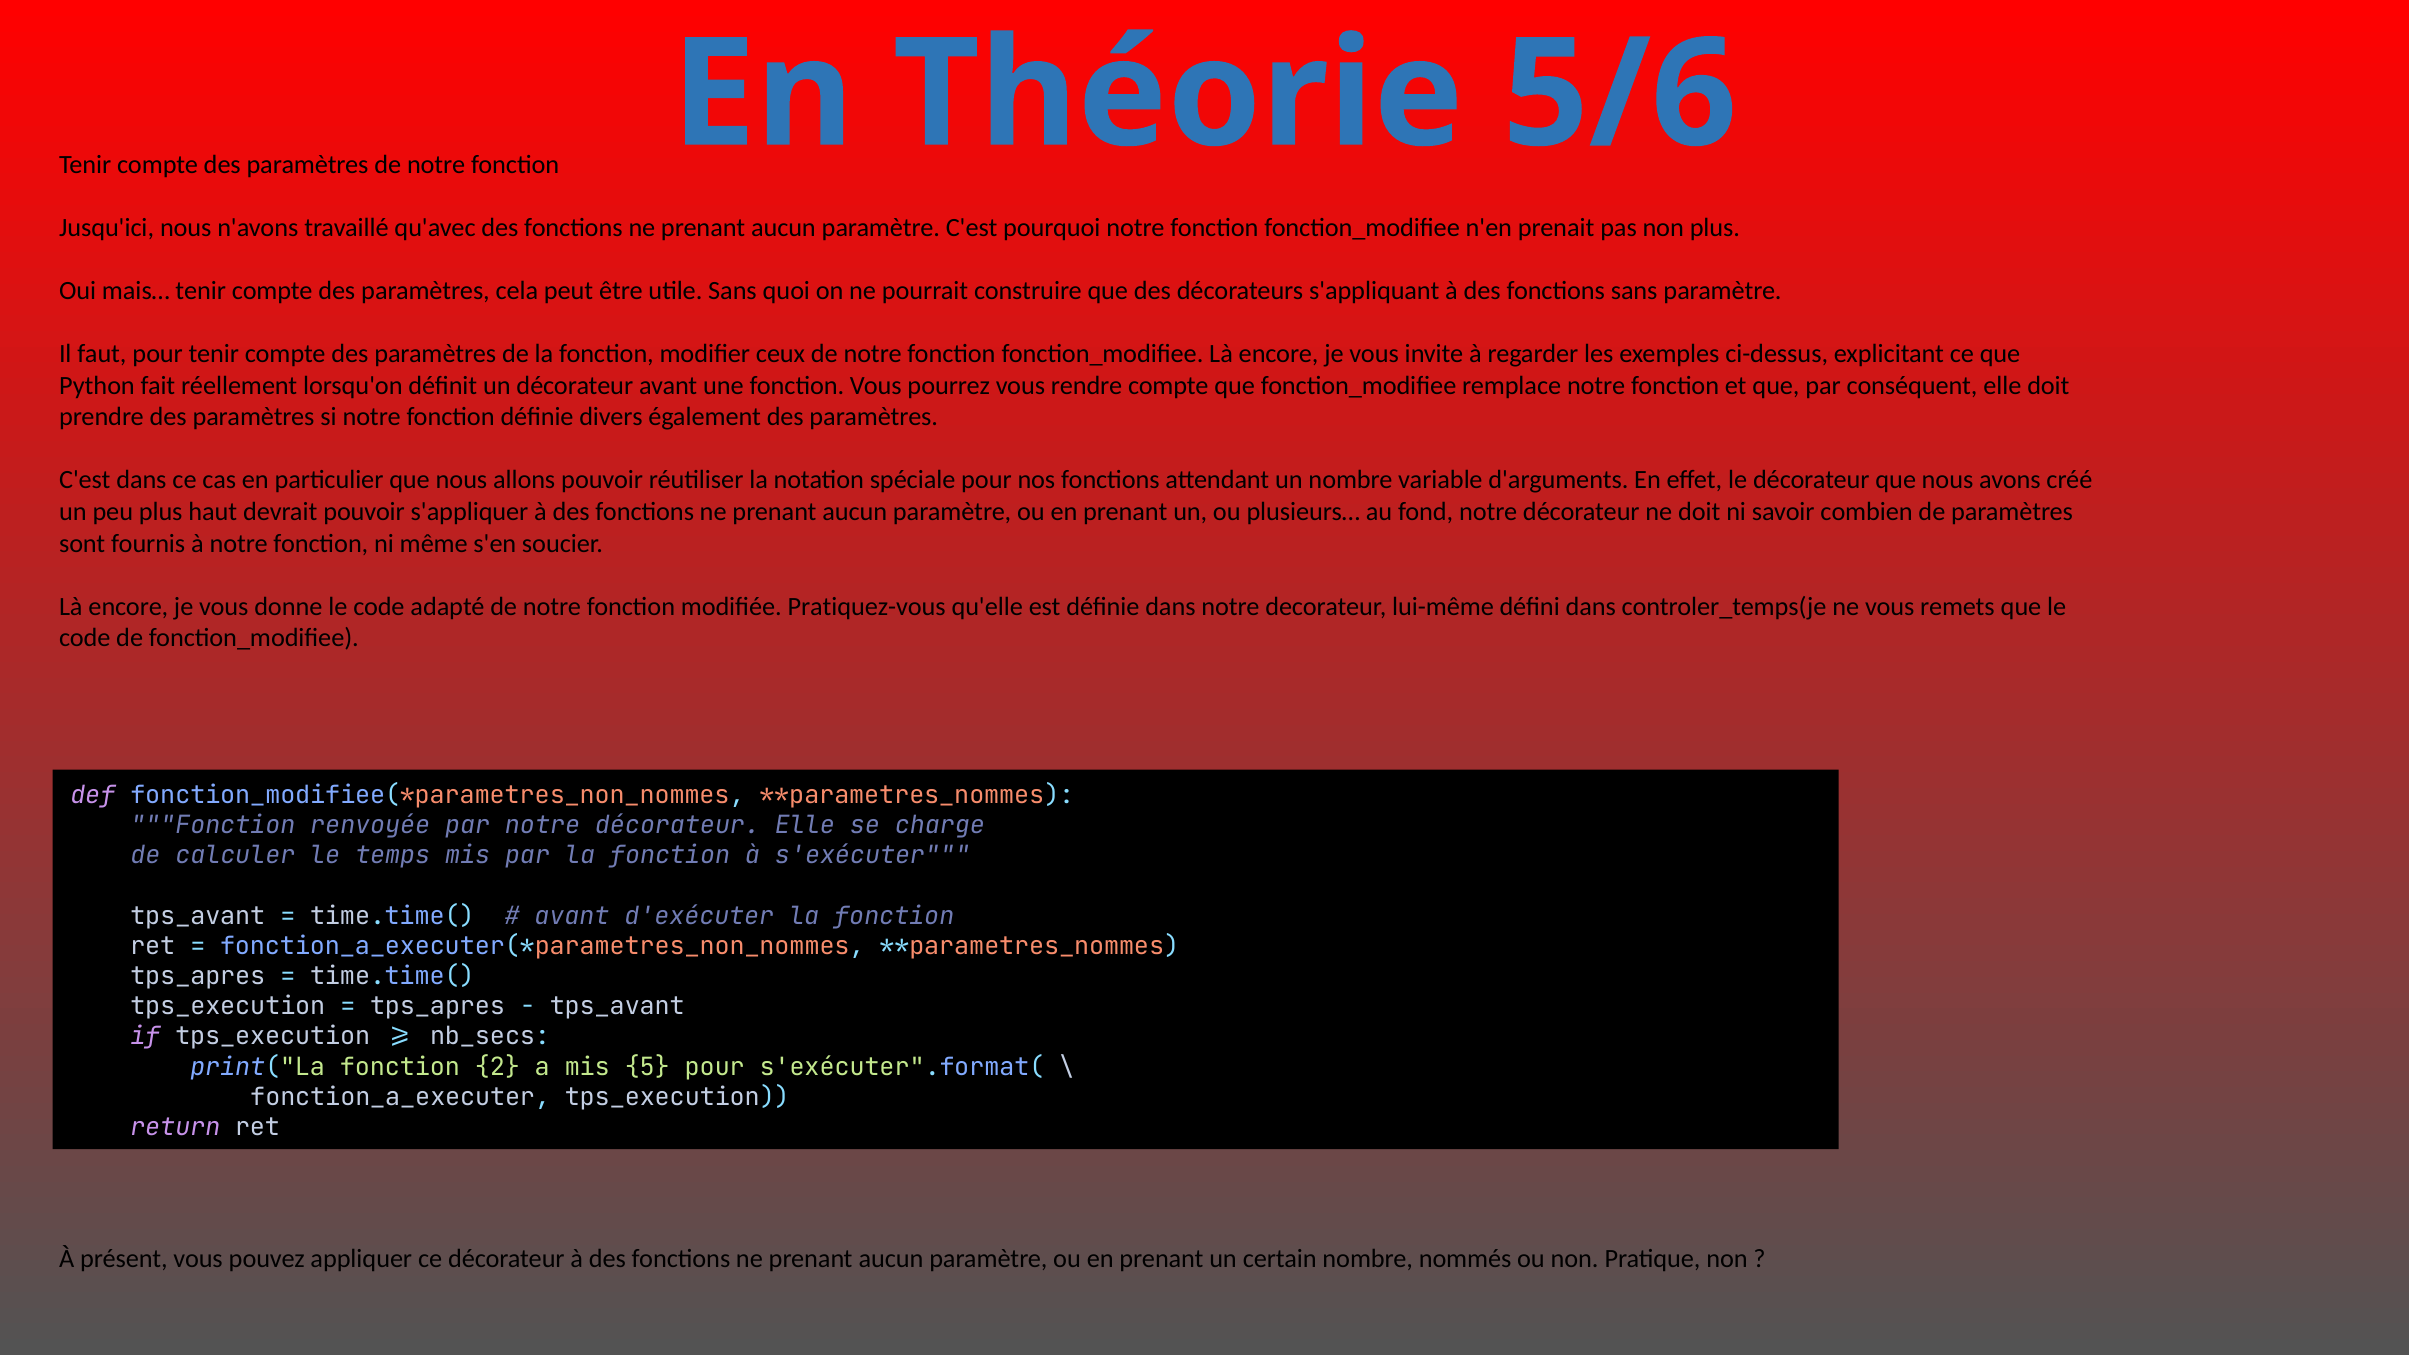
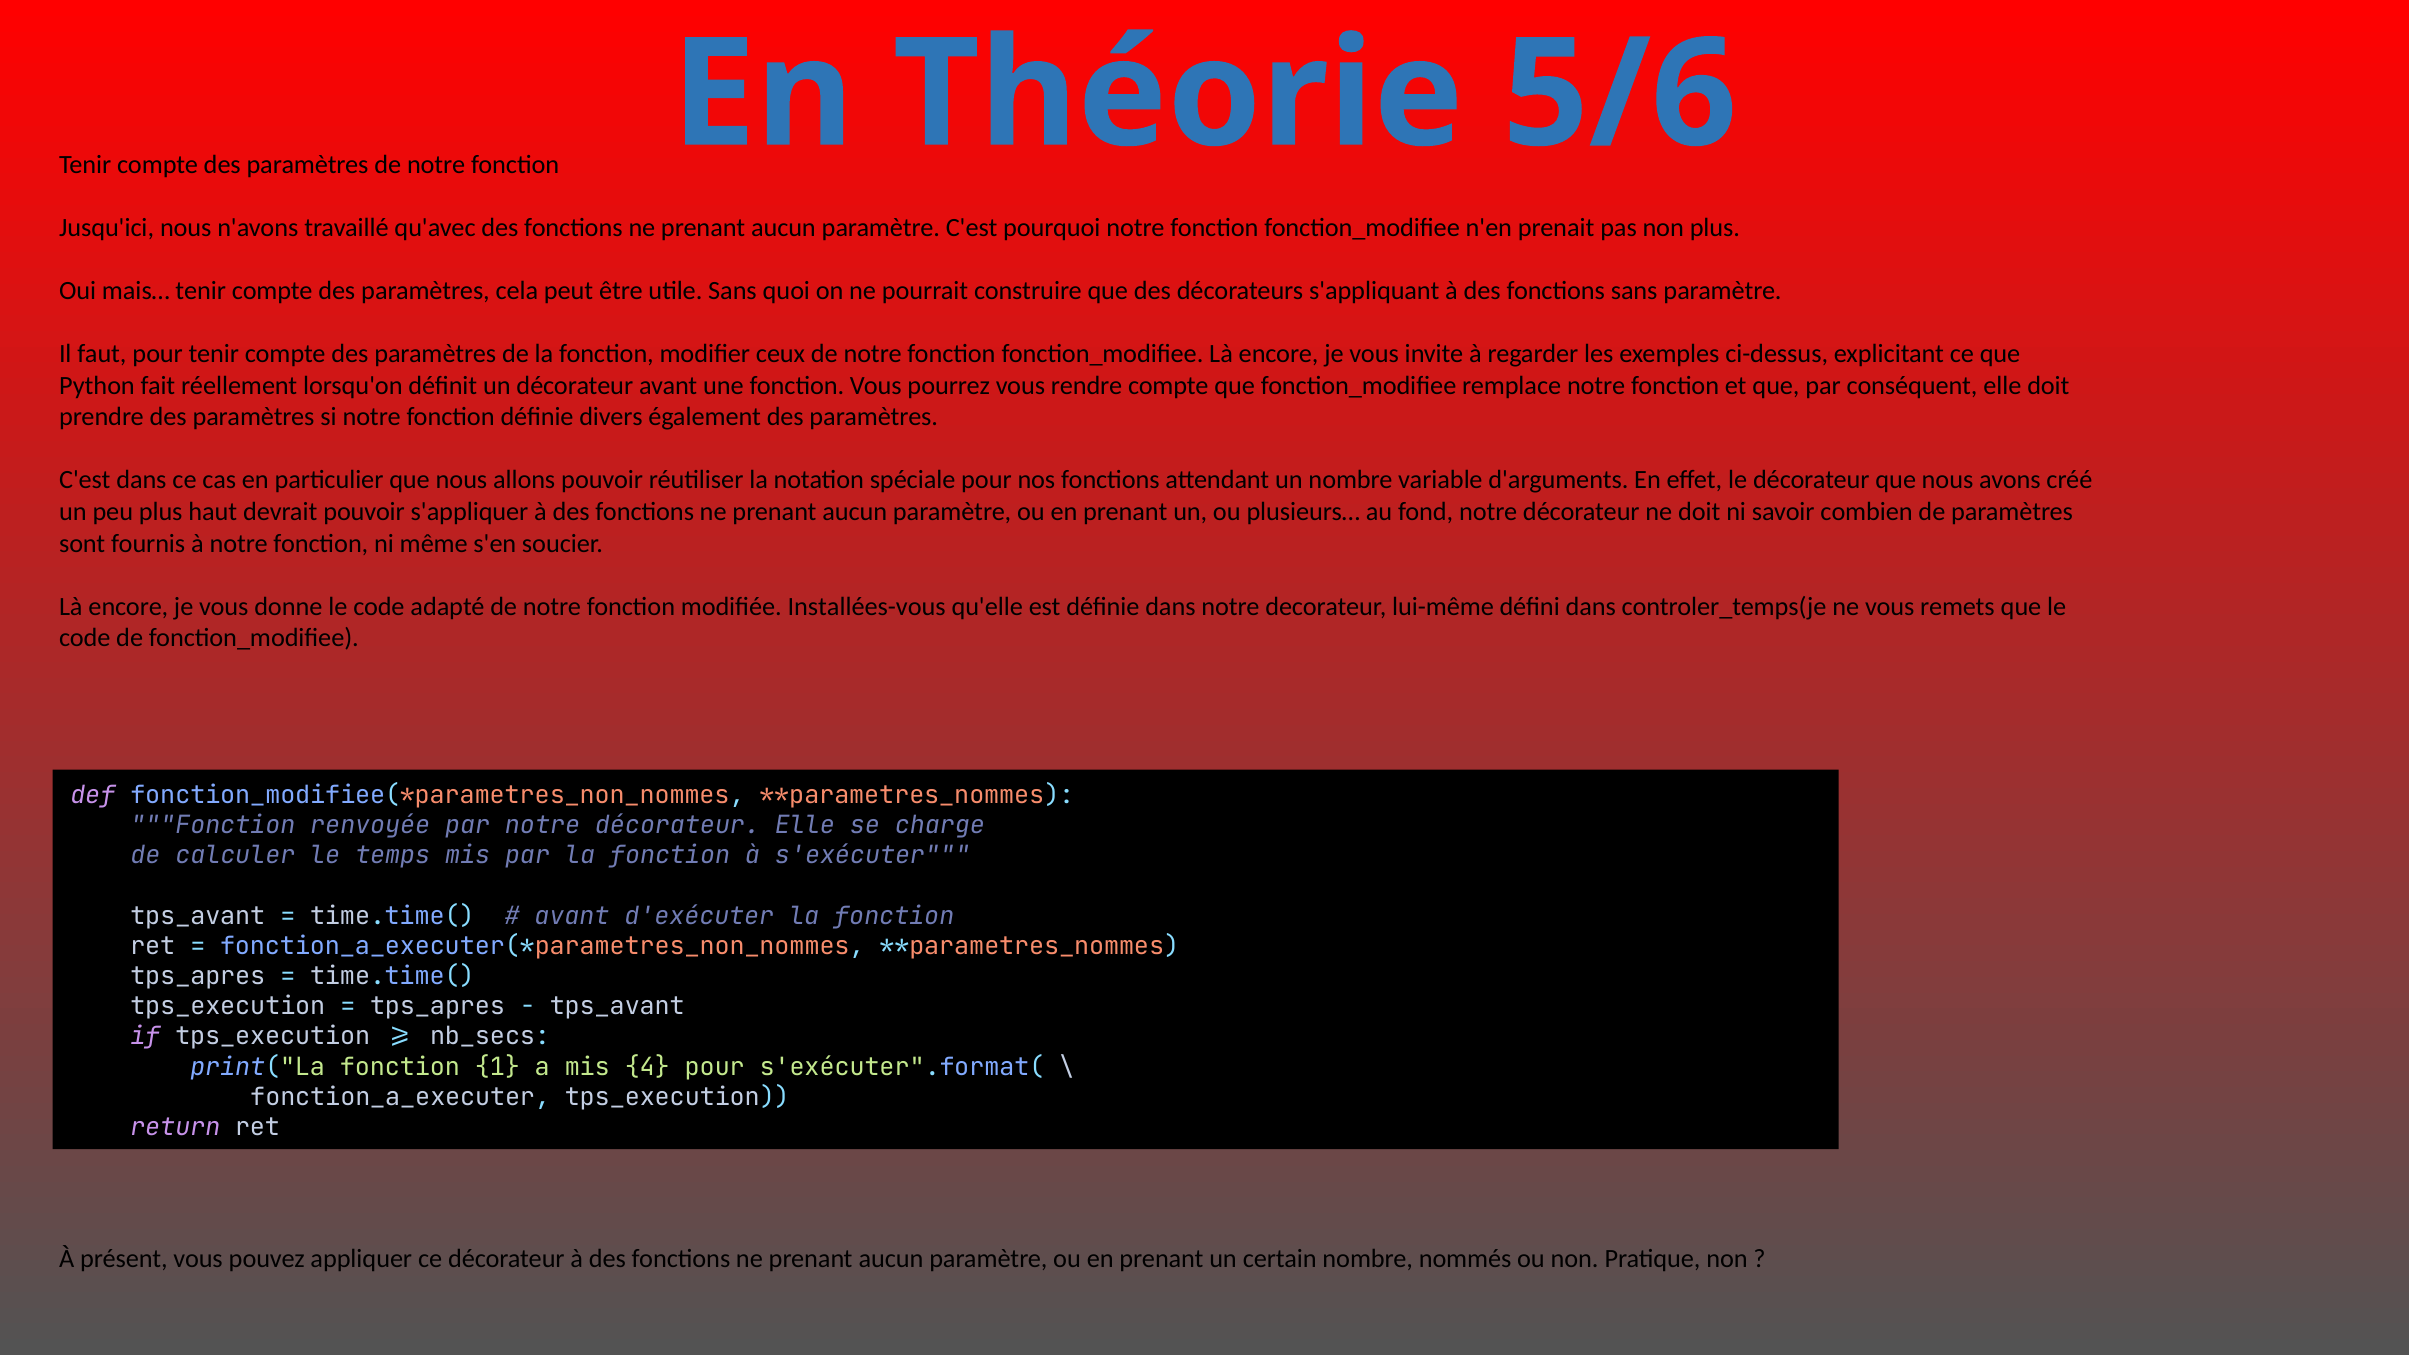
Pratiquez-vous: Pratiquez-vous -> Installées-vous
2: 2 -> 1
5: 5 -> 4
